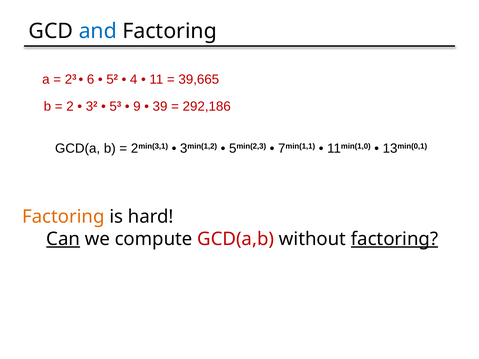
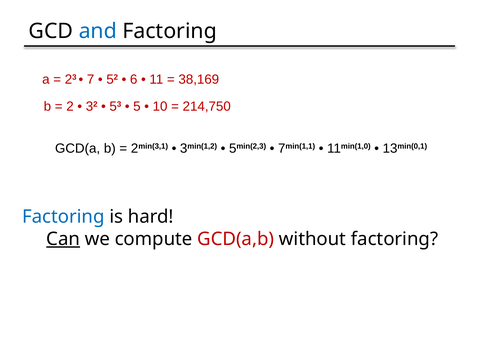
6: 6 -> 7
4: 4 -> 6
39,665: 39,665 -> 38,169
9: 9 -> 5
39: 39 -> 10
292,186: 292,186 -> 214,750
Factoring at (63, 217) colour: orange -> blue
factoring at (394, 239) underline: present -> none
